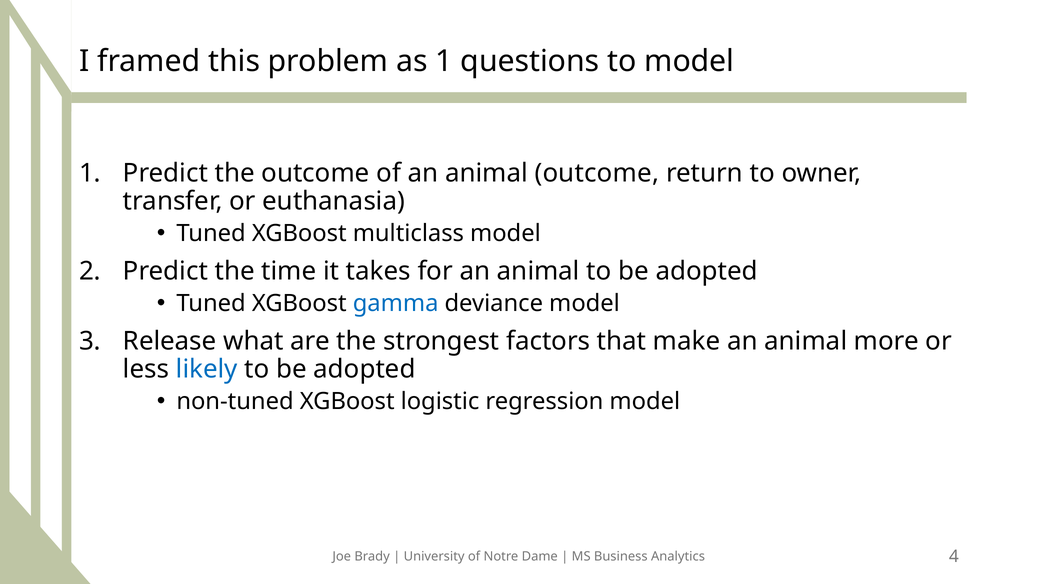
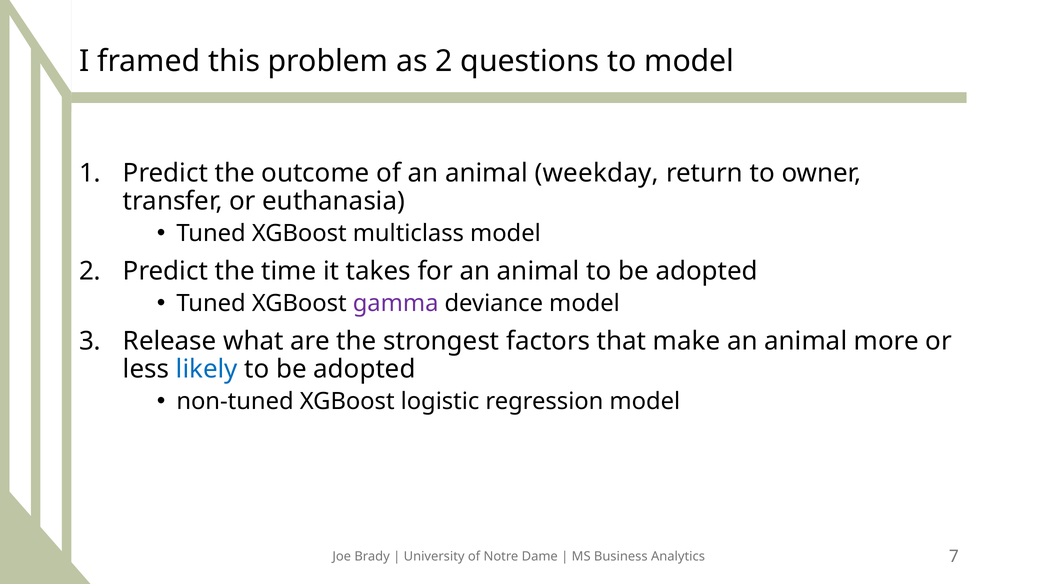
as 1: 1 -> 2
animal outcome: outcome -> weekday
gamma colour: blue -> purple
4: 4 -> 7
